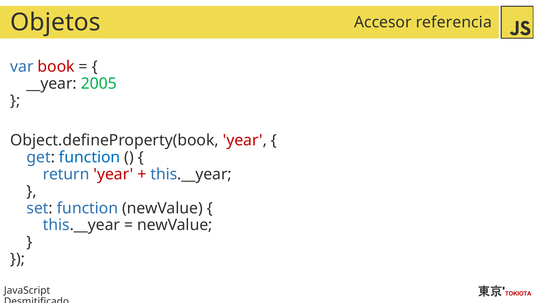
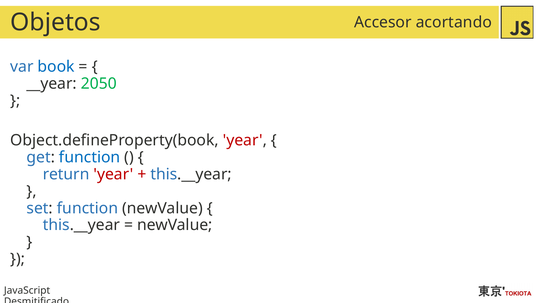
referencia: referencia -> acortando
book colour: red -> blue
2005: 2005 -> 2050
